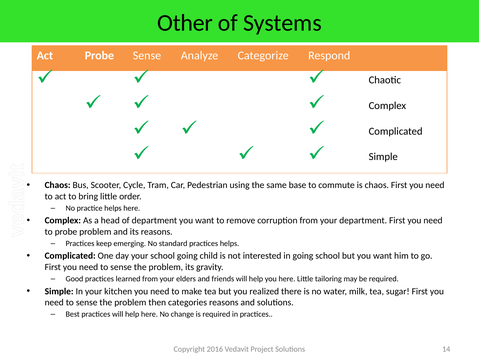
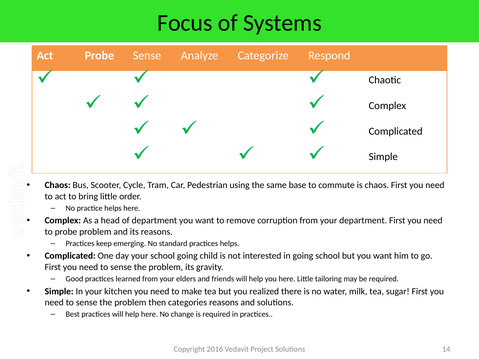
Other: Other -> Focus
